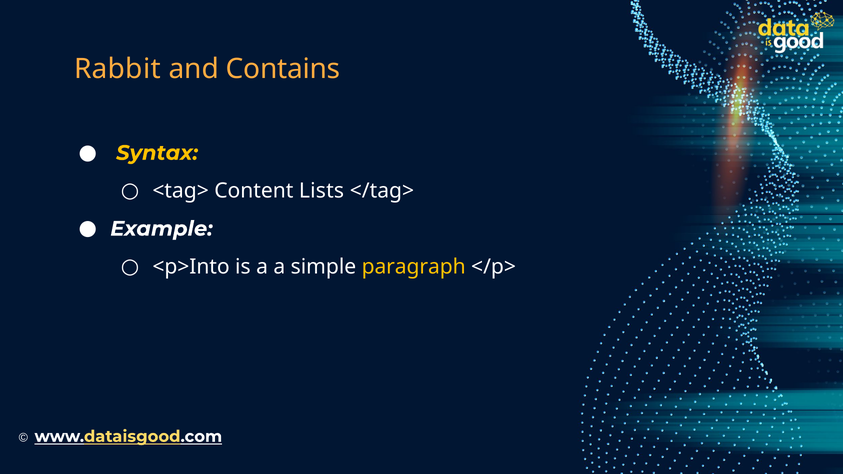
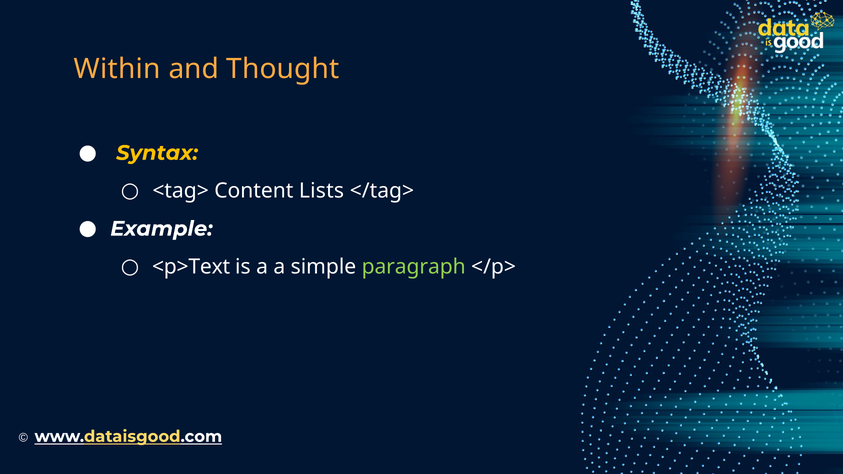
Rabbit: Rabbit -> Within
Contains: Contains -> Thought
<p>Into: <p>Into -> <p>Text
paragraph colour: yellow -> light green
